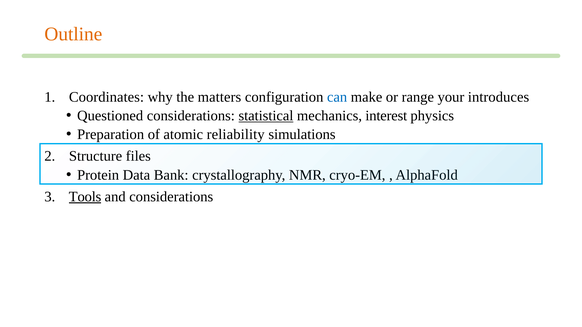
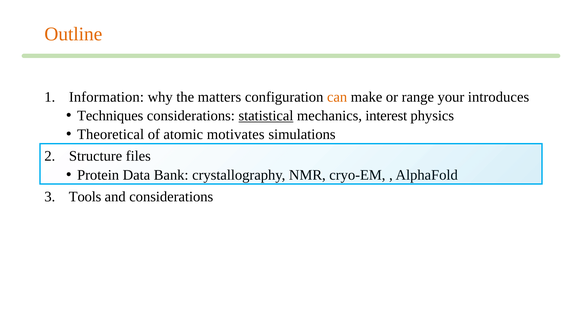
Coordinates: Coordinates -> Information
can colour: blue -> orange
Questioned: Questioned -> Techniques
Preparation: Preparation -> Theoretical
reliability: reliability -> motivates
Tools underline: present -> none
